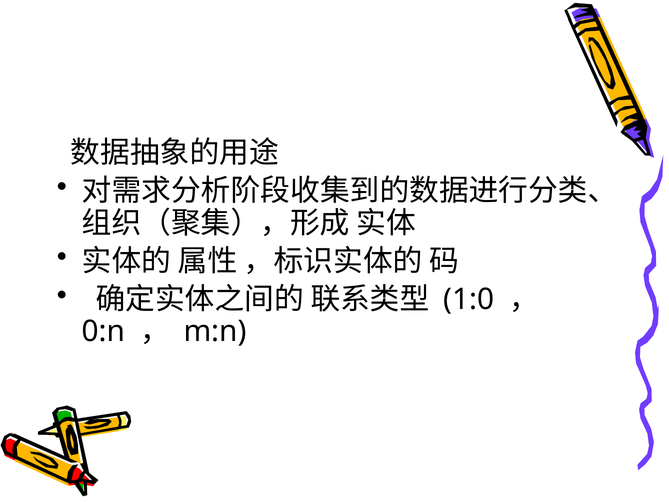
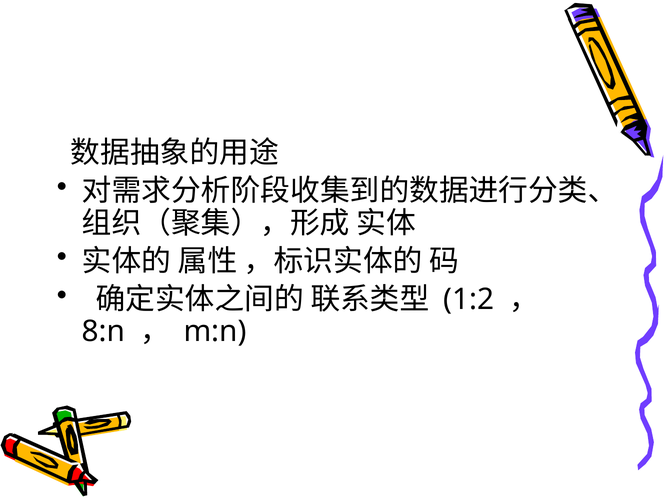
1:0: 1:0 -> 1:2
0:n: 0:n -> 8:n
